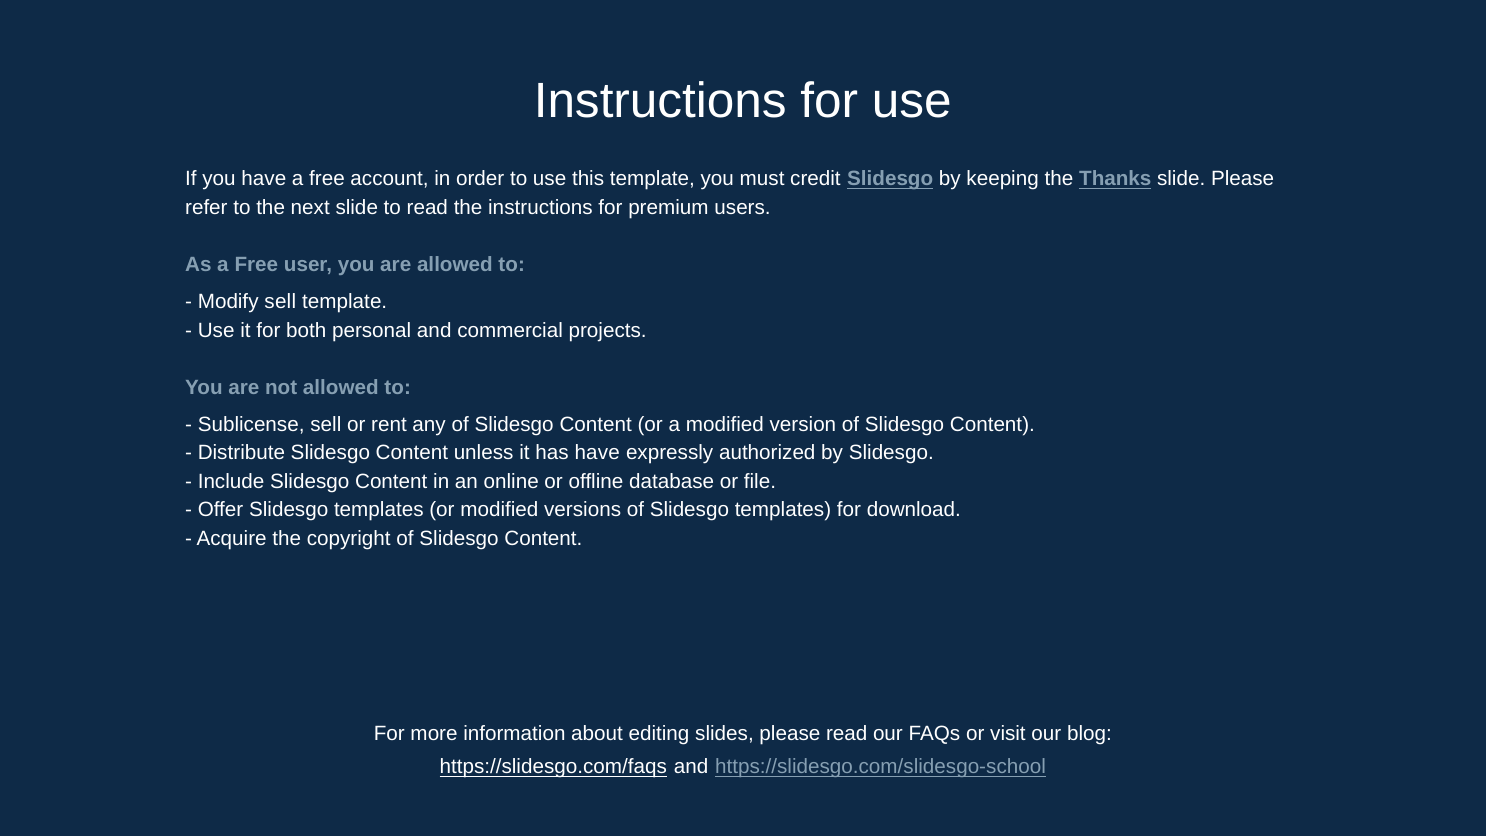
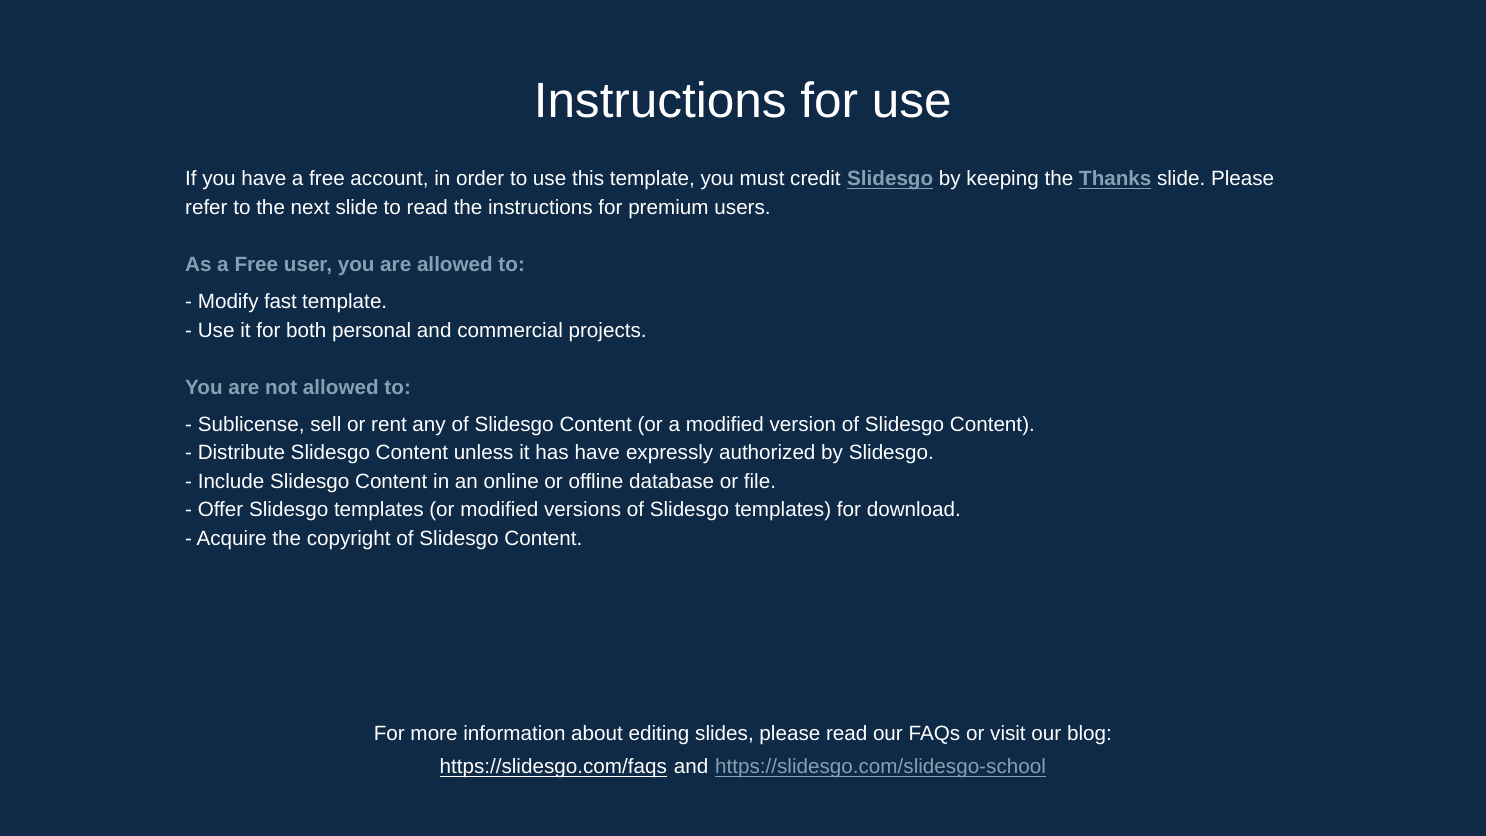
Modify sell: sell -> fast
